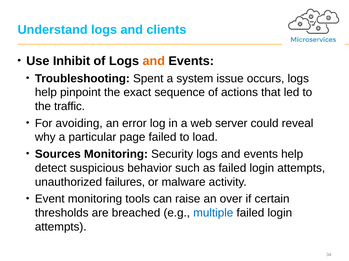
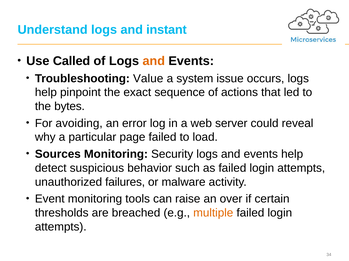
clients: clients -> instant
Inhibit: Inhibit -> Called
Spent: Spent -> Value
traffic: traffic -> bytes
multiple colour: blue -> orange
